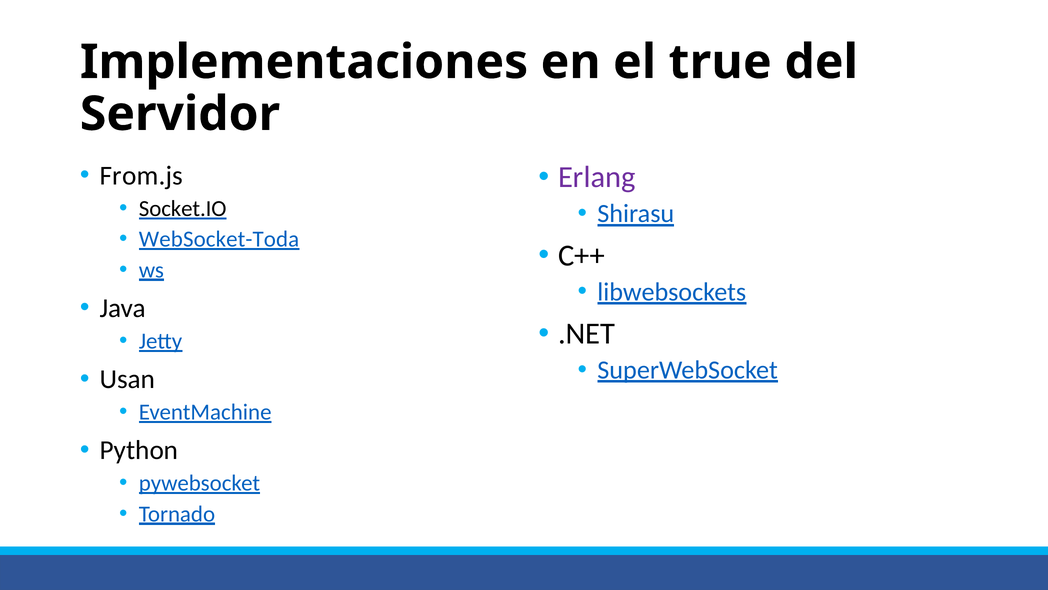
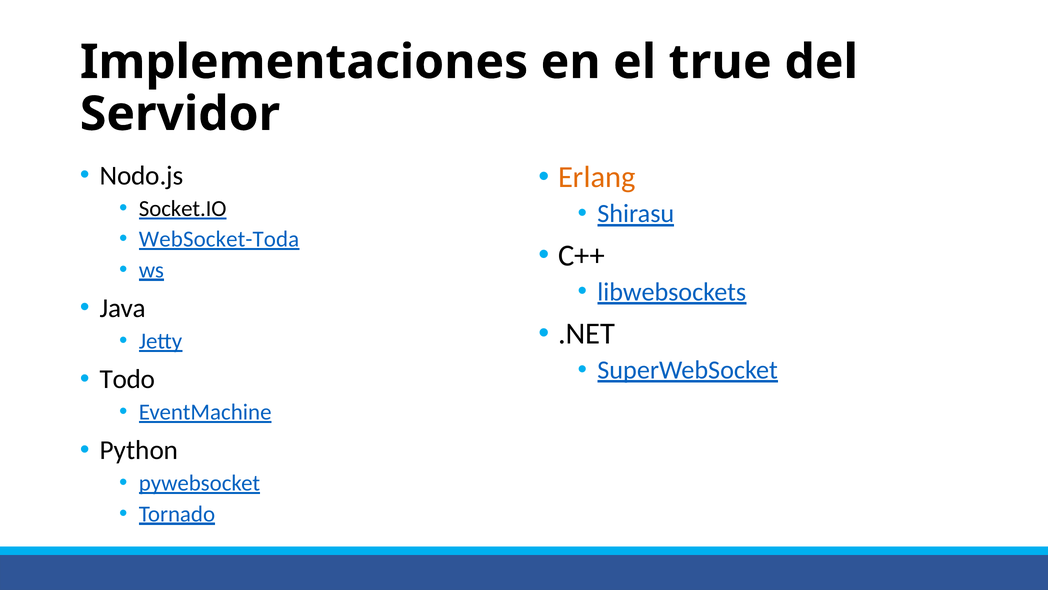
From.js: From.js -> Nodo.js
Erlang colour: purple -> orange
Usan: Usan -> Todo
